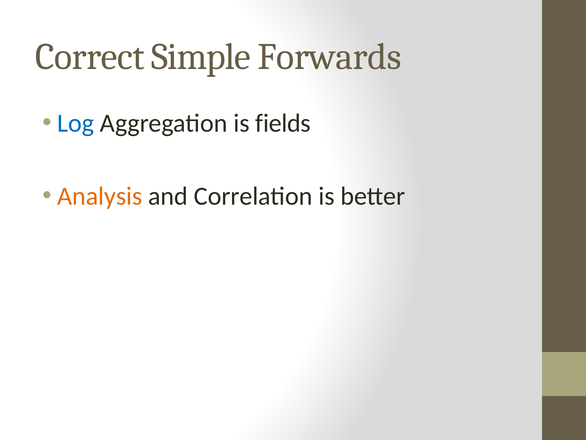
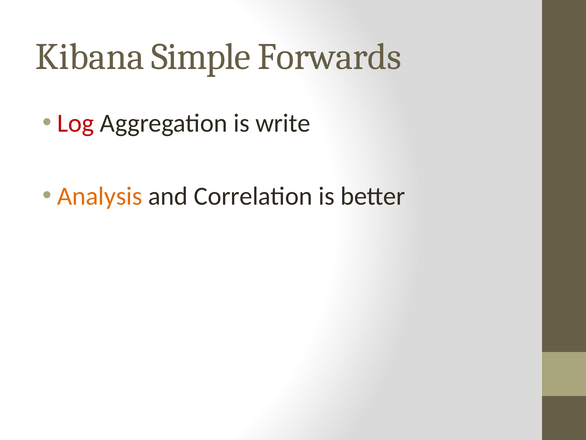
Correct: Correct -> Kibana
Log colour: blue -> red
fields: fields -> write
